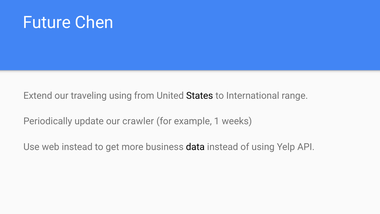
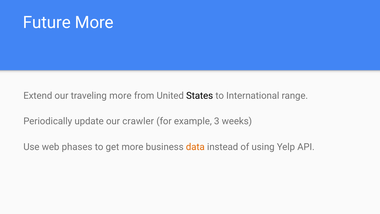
Future Chen: Chen -> More
traveling using: using -> more
1: 1 -> 3
web instead: instead -> phases
data colour: black -> orange
